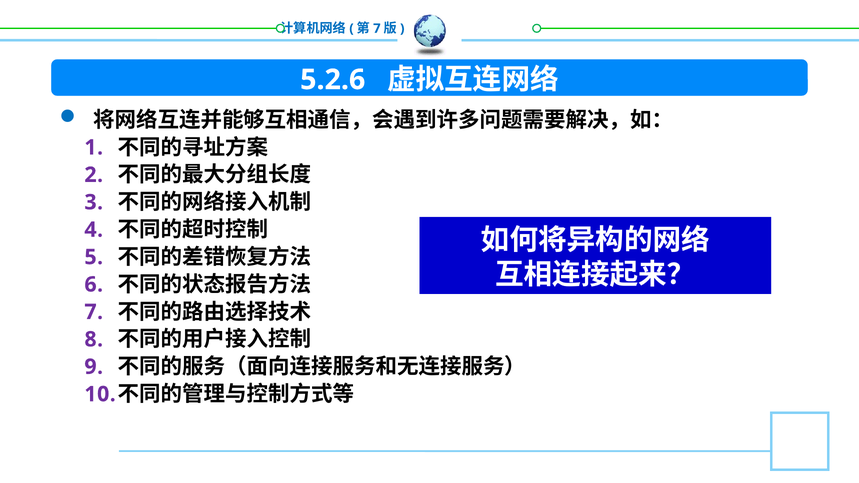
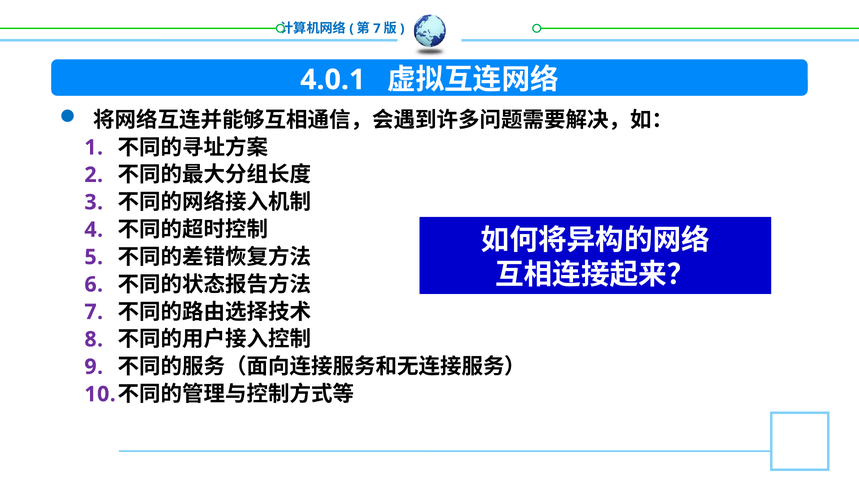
5.2.6: 5.2.6 -> 4.0.1
